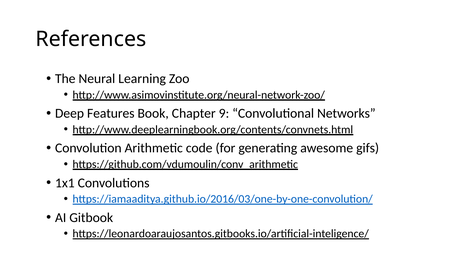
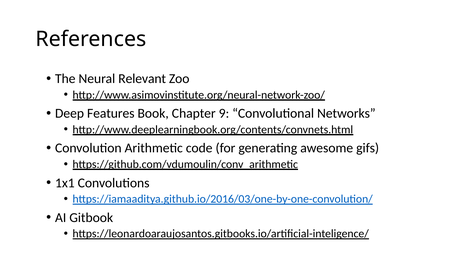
Learning: Learning -> Relevant
